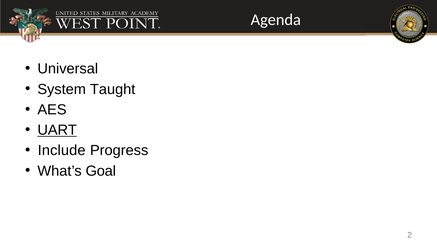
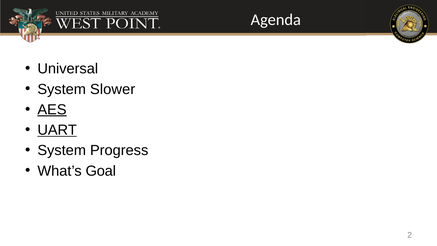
Taught: Taught -> Slower
AES underline: none -> present
Include at (62, 150): Include -> System
